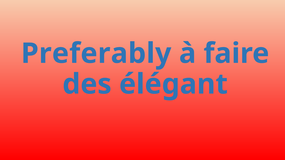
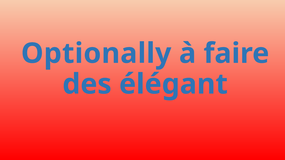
Preferably: Preferably -> Optionally
